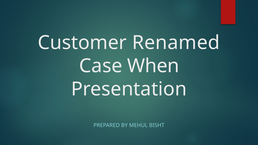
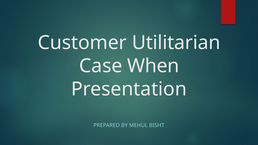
Renamed: Renamed -> Utilitarian
